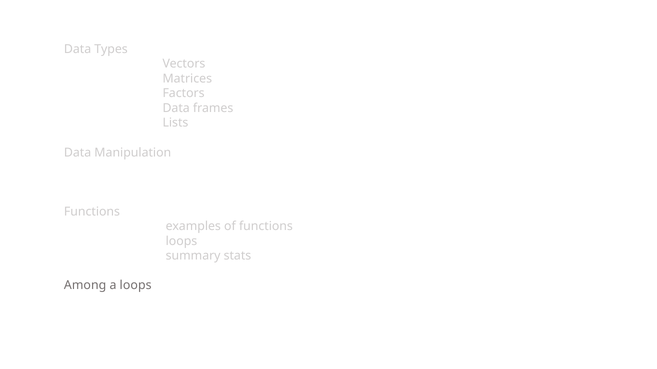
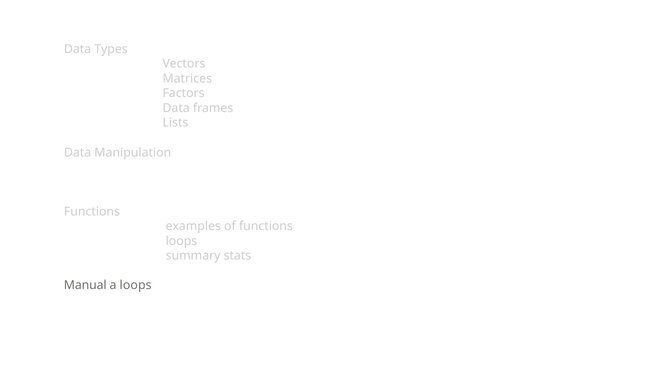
Among: Among -> Manual
